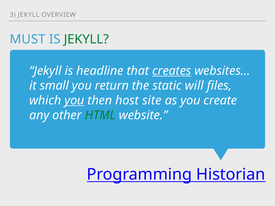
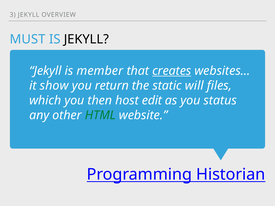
JEKYLL at (86, 39) colour: green -> black
headline: headline -> member
small: small -> show
you at (74, 101) underline: present -> none
site: site -> edit
create: create -> status
